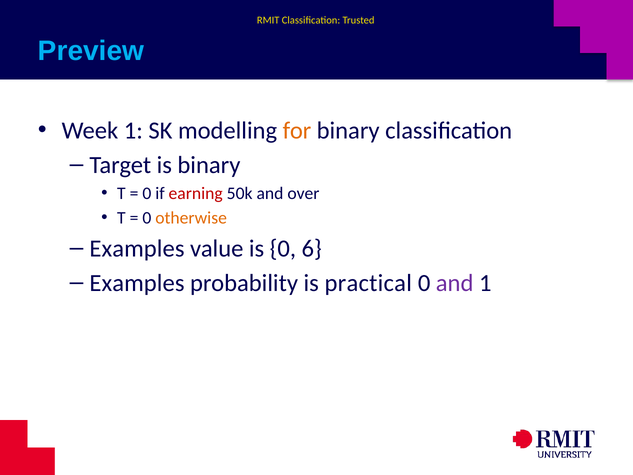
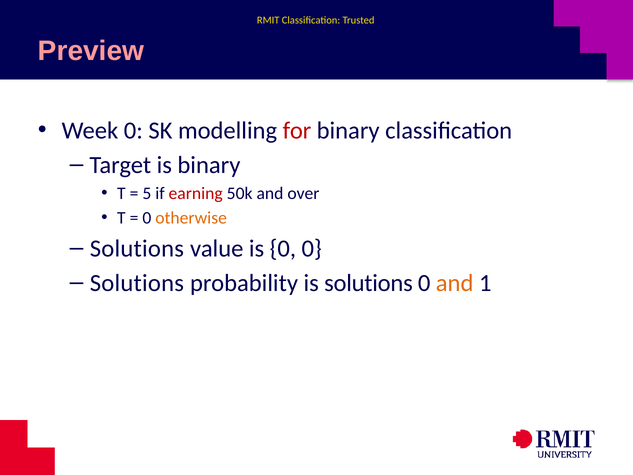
Preview colour: light blue -> pink
Week 1: 1 -> 0
for colour: orange -> red
0 at (147, 193): 0 -> 5
Examples at (137, 249): Examples -> Solutions
0 6: 6 -> 0
Examples at (137, 283): Examples -> Solutions
is practical: practical -> solutions
and at (455, 283) colour: purple -> orange
